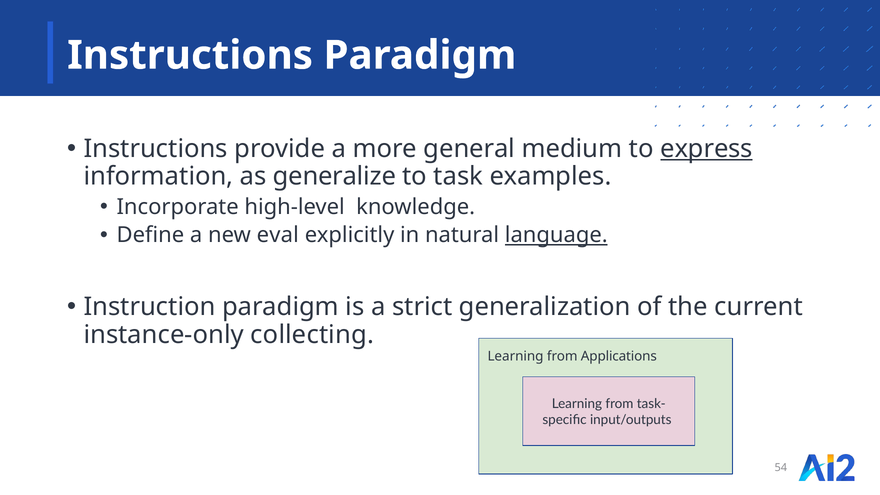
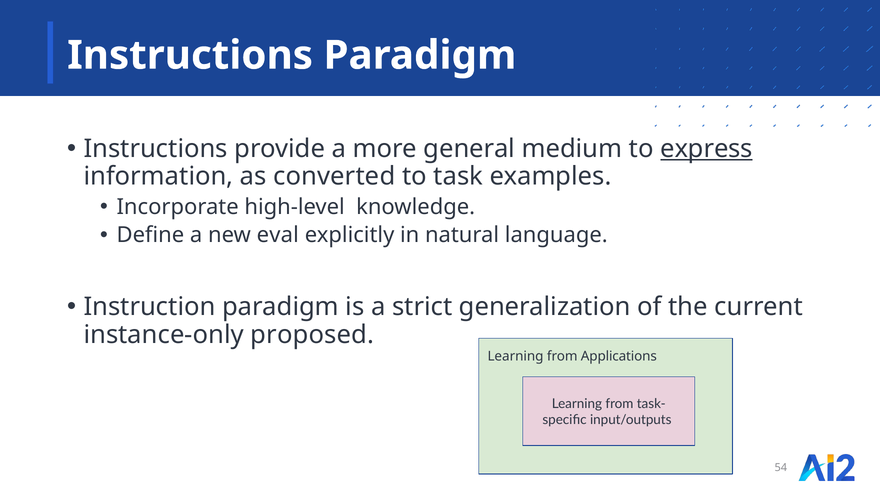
generalize: generalize -> converted
language underline: present -> none
collecting: collecting -> proposed
